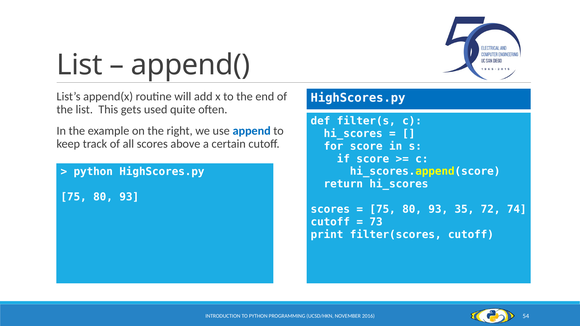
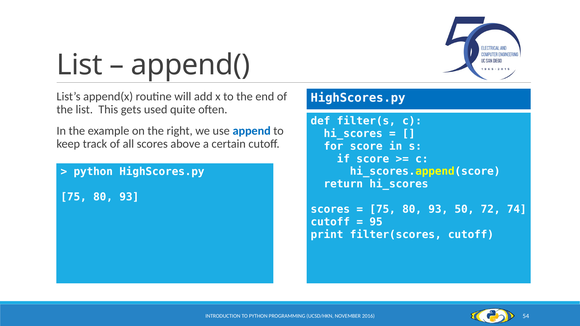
35: 35 -> 50
73: 73 -> 95
